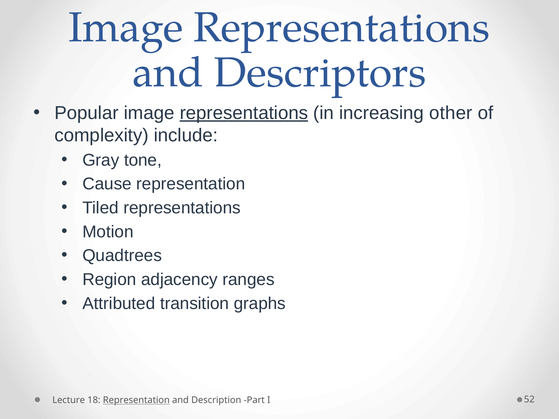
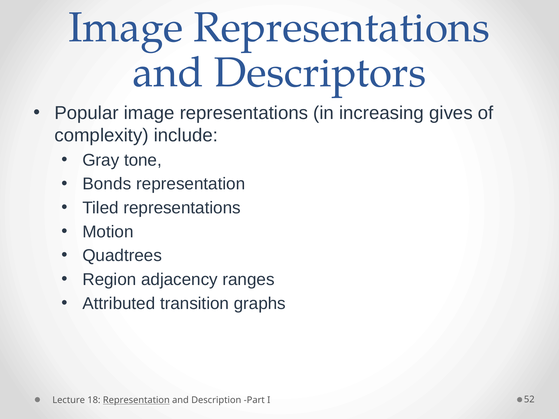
representations at (244, 113) underline: present -> none
other: other -> gives
Cause: Cause -> Bonds
